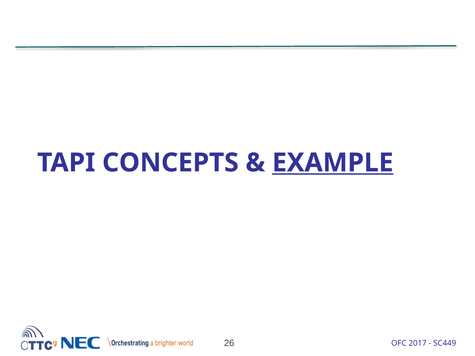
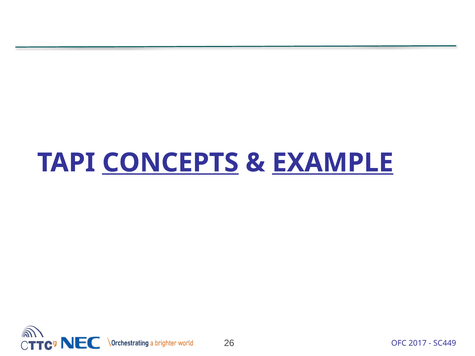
CONCEPTS underline: none -> present
